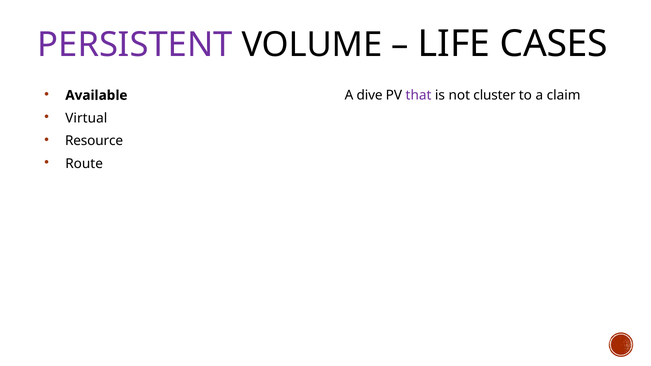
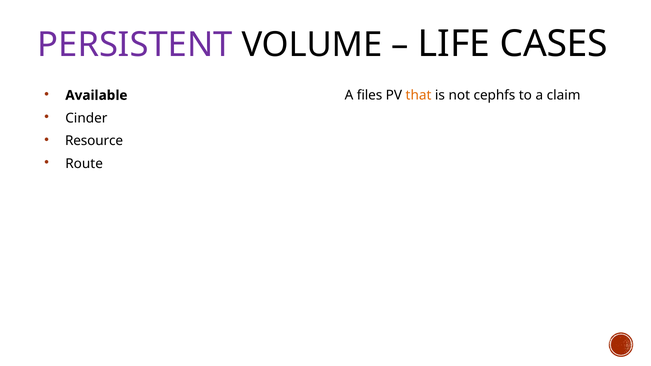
dive: dive -> files
that colour: purple -> orange
cluster: cluster -> cephfs
Virtual: Virtual -> Cinder
